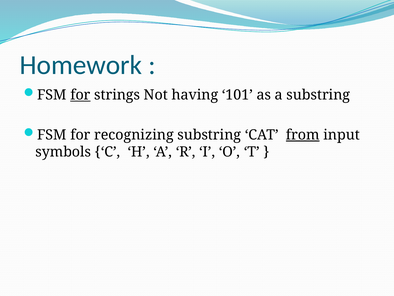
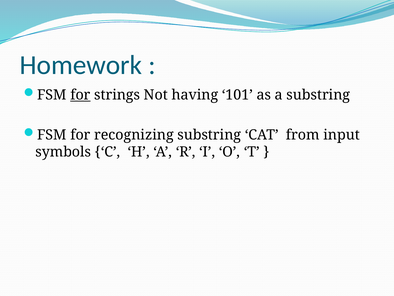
from underline: present -> none
